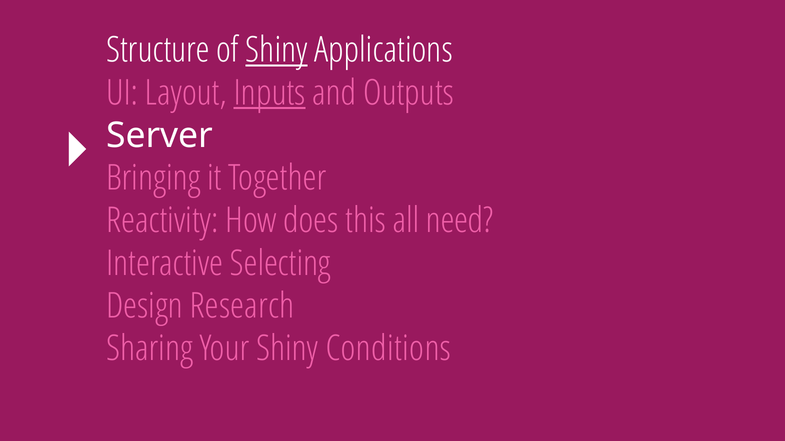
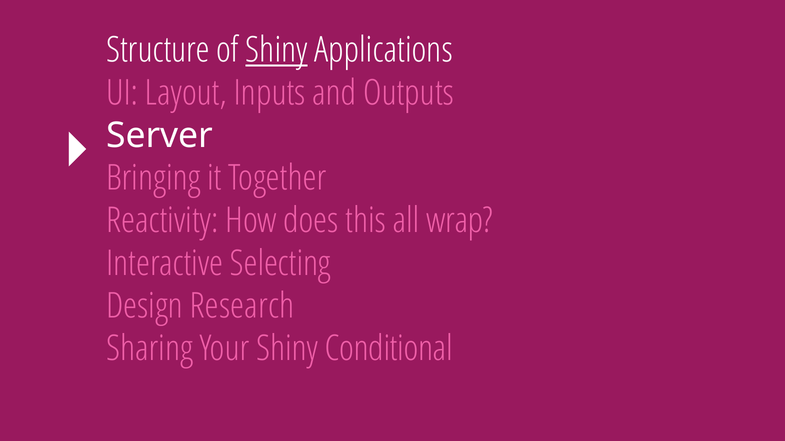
Inputs underline: present -> none
need: need -> wrap
Conditions: Conditions -> Conditional
